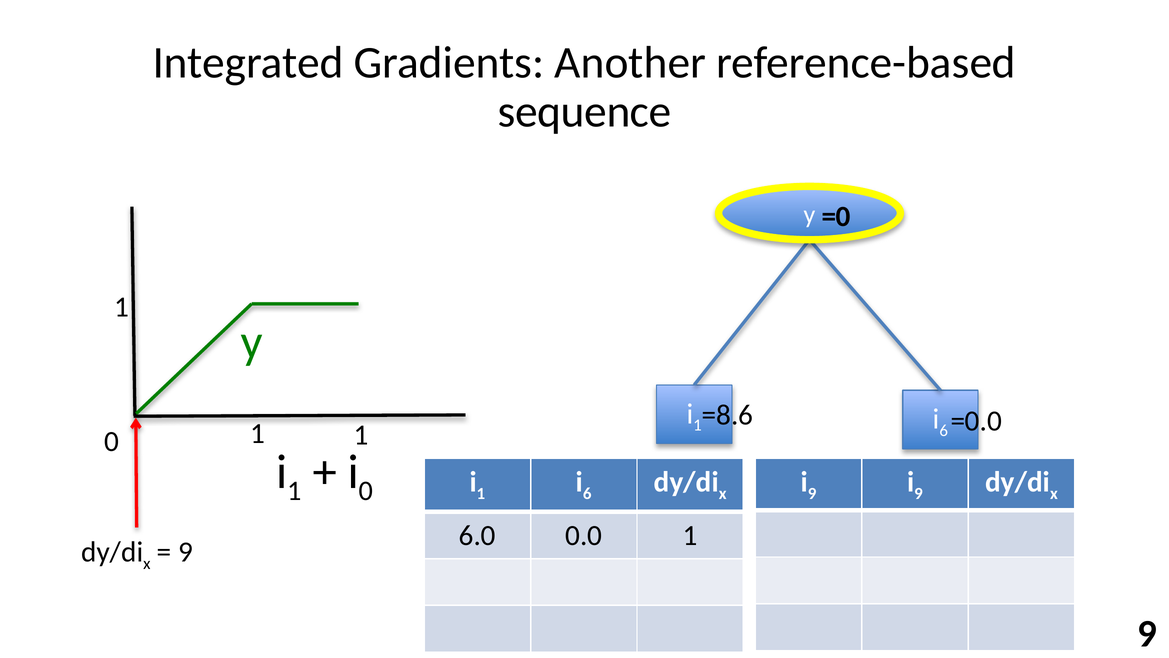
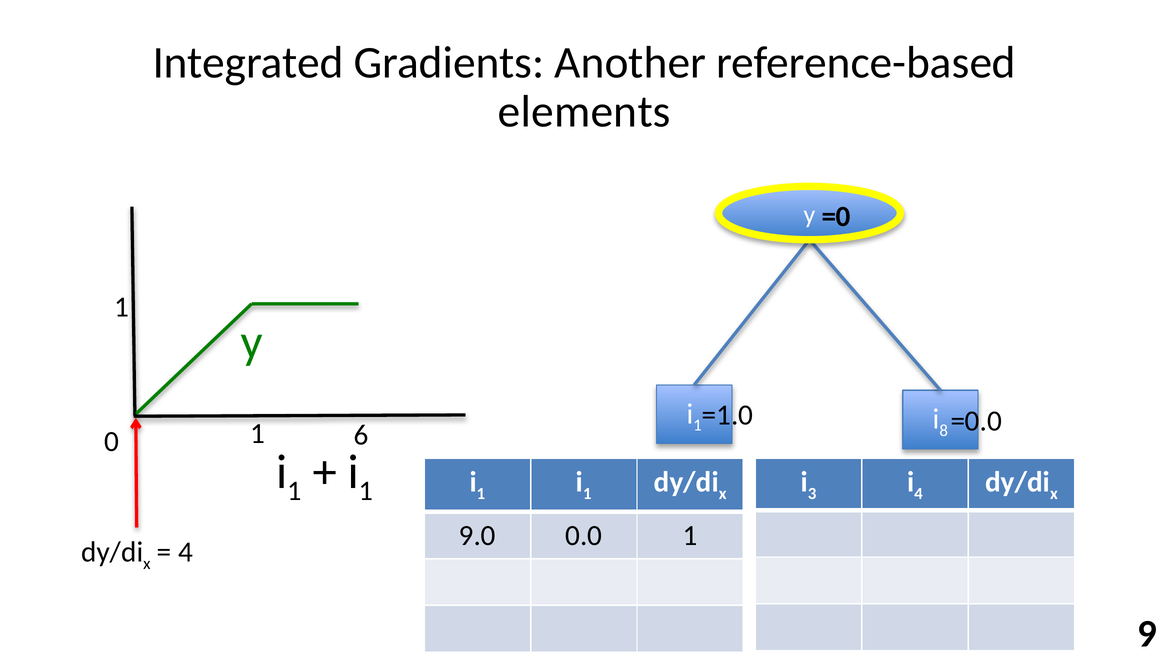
sequence: sequence -> elements
6 at (944, 430): 6 -> 8
=8.6: =8.6 -> =1.0
1 at (361, 435): 1 -> 6
0 at (366, 491): 0 -> 1
6 at (587, 493): 6 -> 1
9 at (812, 493): 9 -> 3
9 at (918, 493): 9 -> 4
6.0: 6.0 -> 9.0
9 at (185, 552): 9 -> 4
